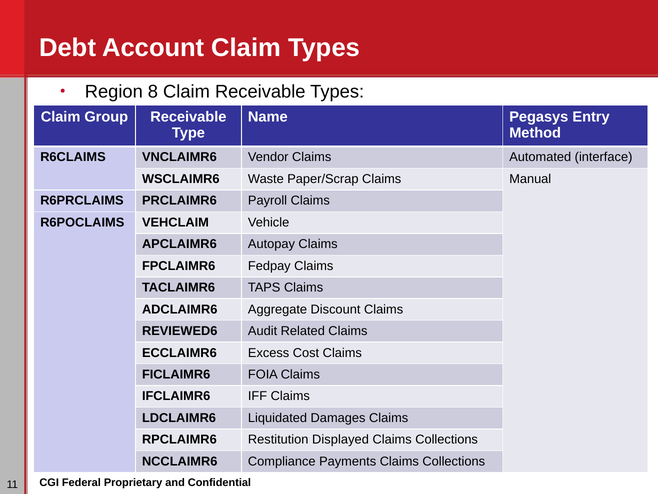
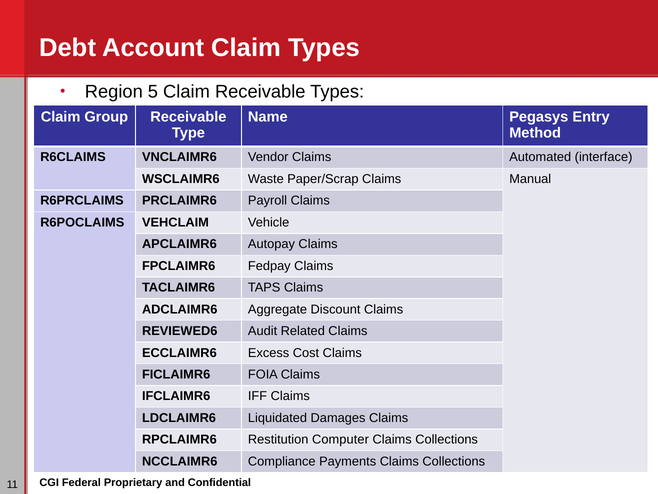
8: 8 -> 5
Displayed: Displayed -> Computer
